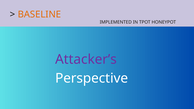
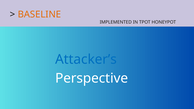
Attacker’s colour: purple -> blue
